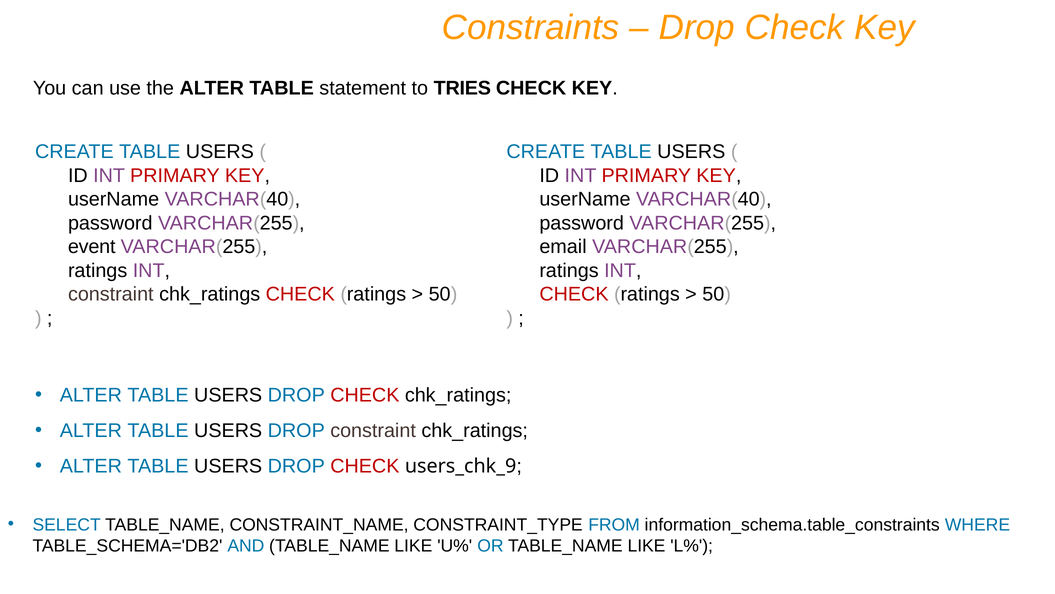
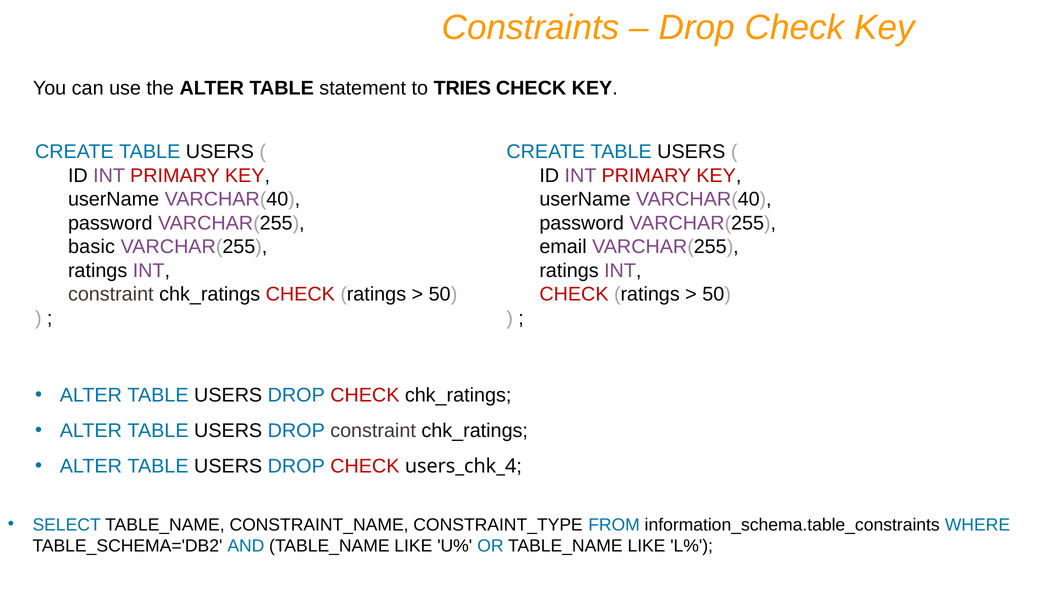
event: event -> basic
users_chk_9: users_chk_9 -> users_chk_4
